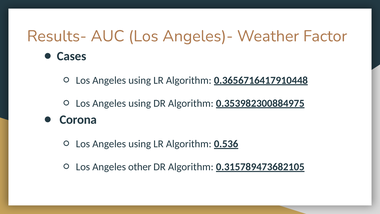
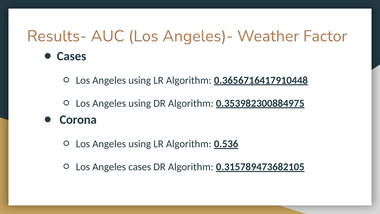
Angeles other: other -> cases
